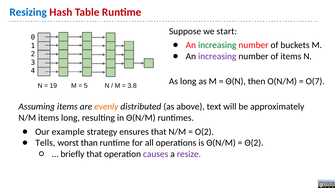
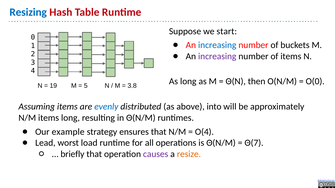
increasing at (217, 45) colour: green -> blue
O(7: O(7 -> O(0
evenly colour: orange -> blue
text: text -> into
O(2: O(2 -> O(4
Tells: Tells -> Lead
than: than -> load
Θ(2: Θ(2 -> Θ(7
resize colour: purple -> orange
